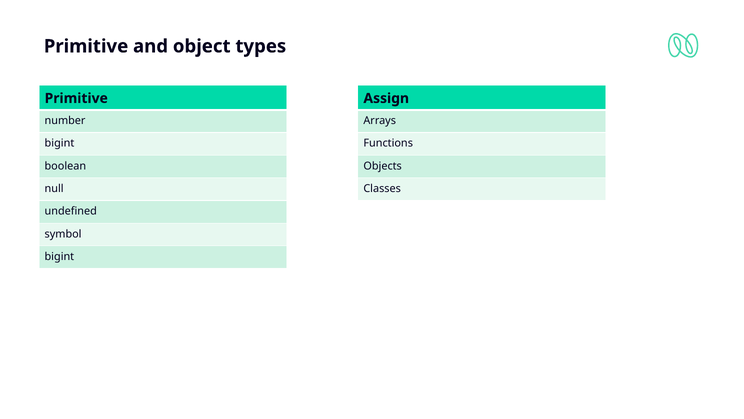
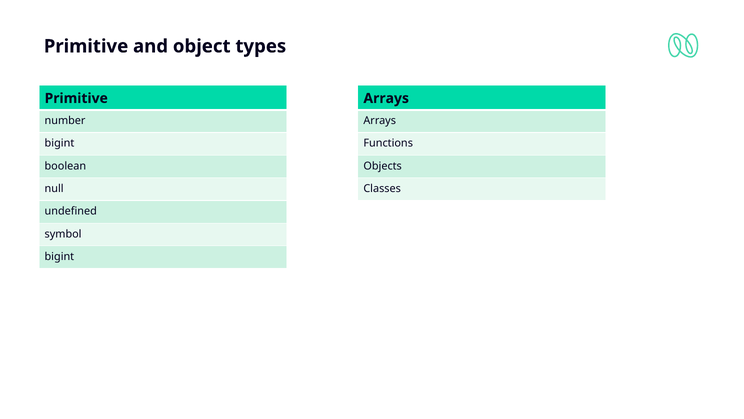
Assign at (386, 98): Assign -> Arrays
